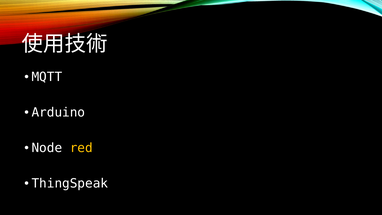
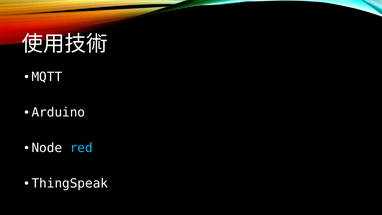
red colour: yellow -> light blue
